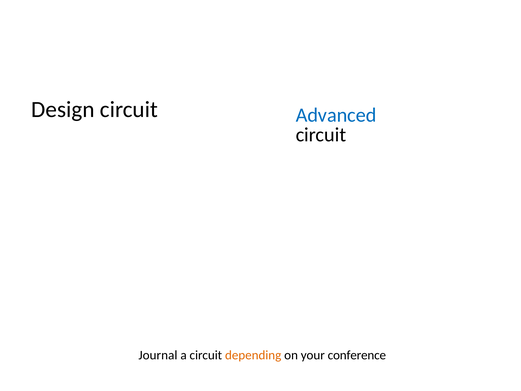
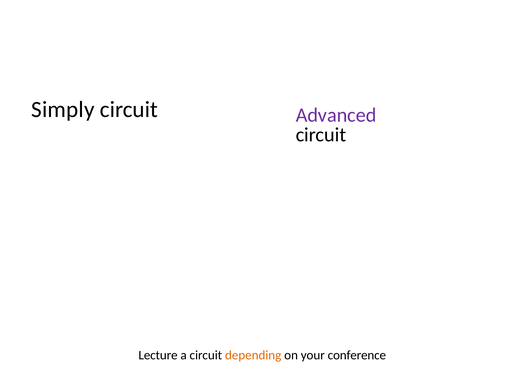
Design: Design -> Simply
Advanced colour: blue -> purple
Journal: Journal -> Lecture
